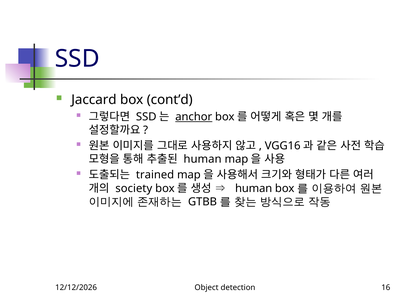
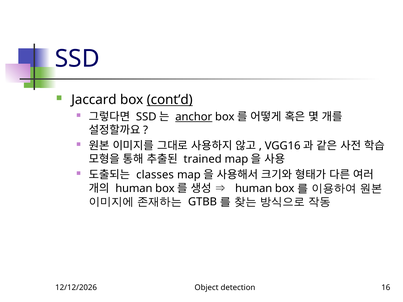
cont’d underline: none -> present
human at (203, 159): human -> trained
trained: trained -> classes
society at (134, 188): society -> human
